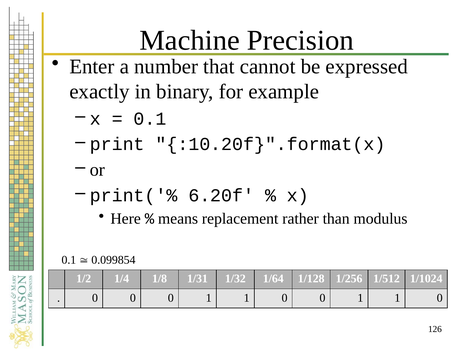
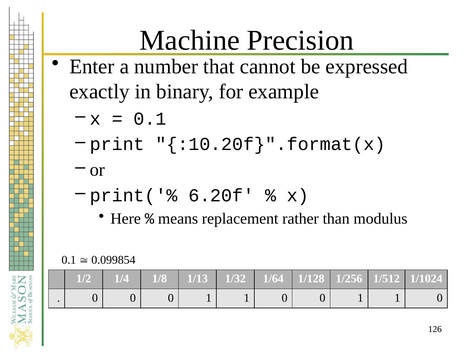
1/31: 1/31 -> 1/13
